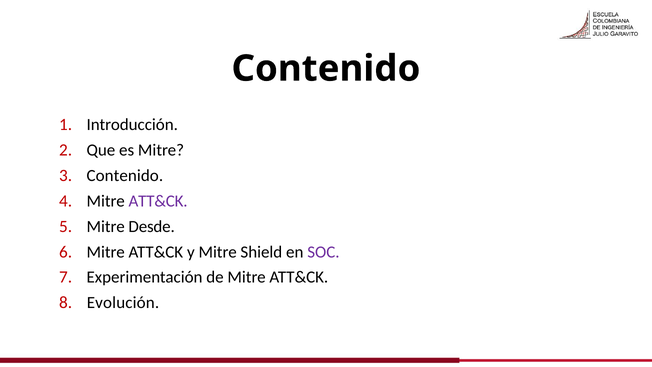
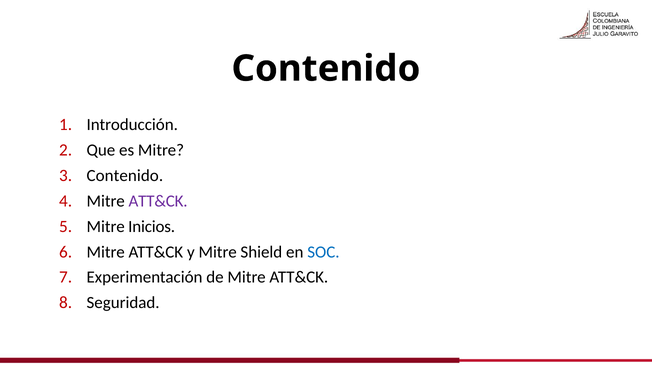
Desde: Desde -> Inicios
SOC colour: purple -> blue
Evolución: Evolución -> Seguridad
